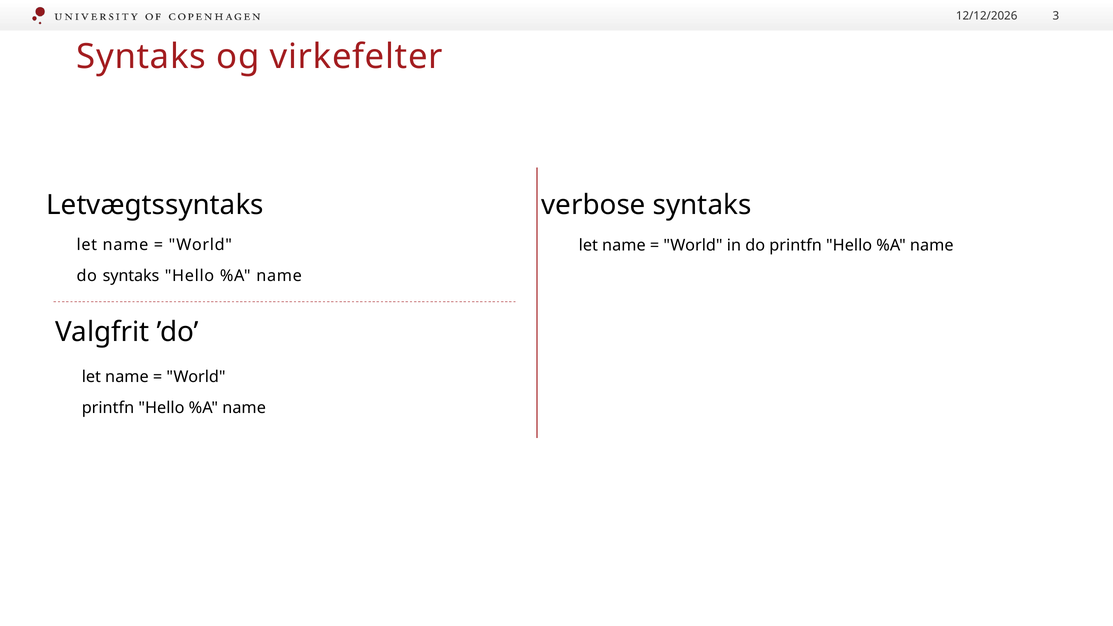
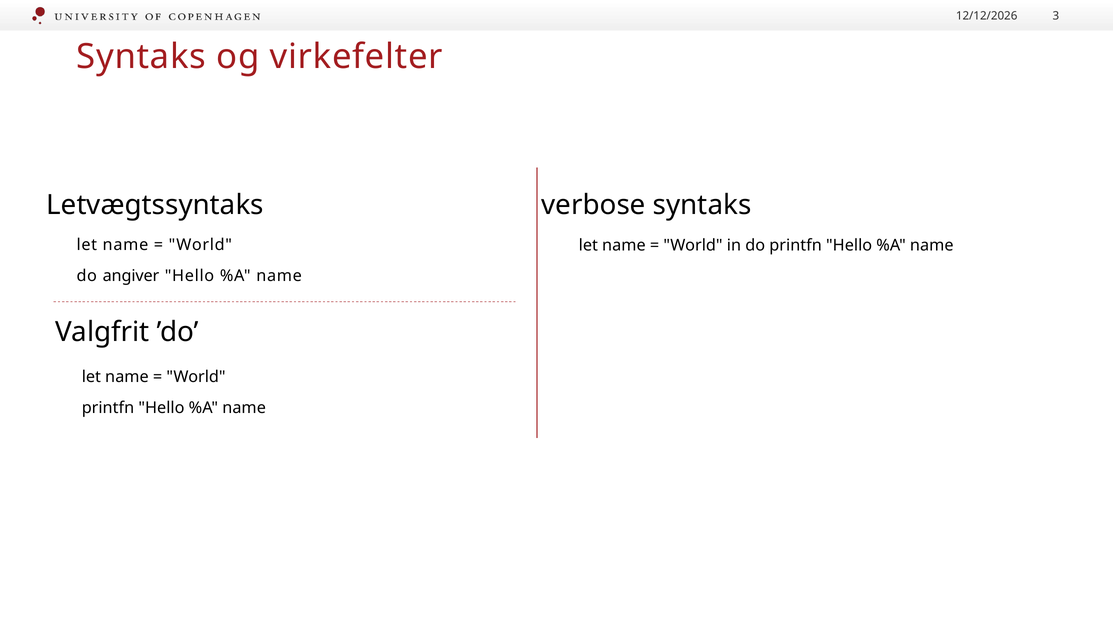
do syntaks: syntaks -> angiver
